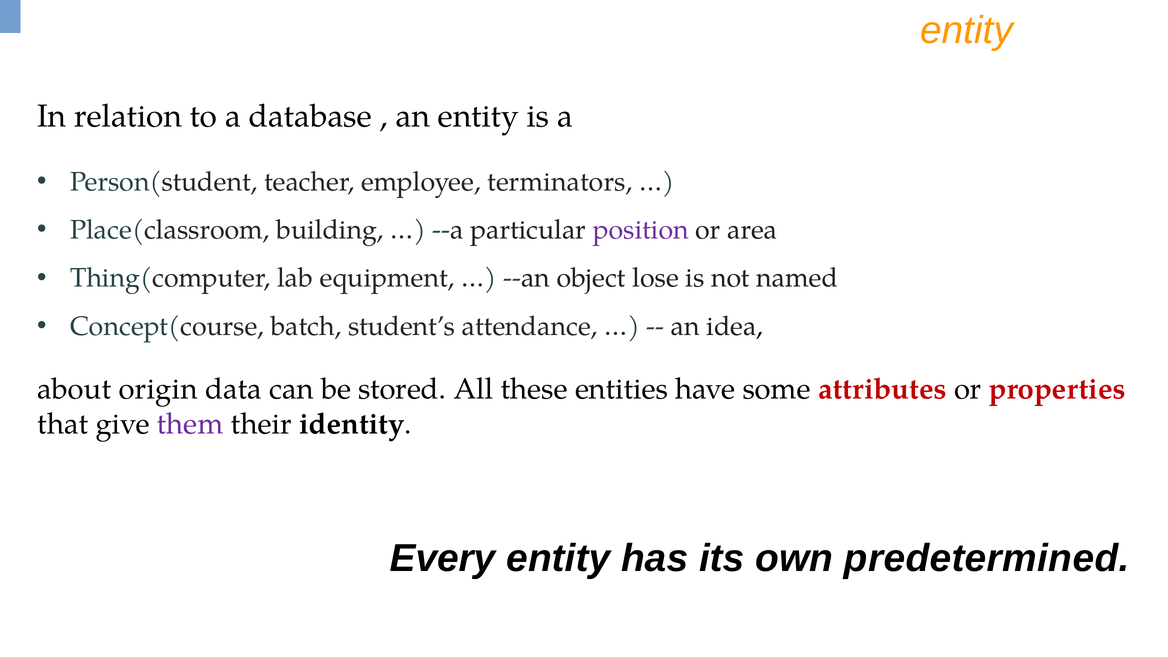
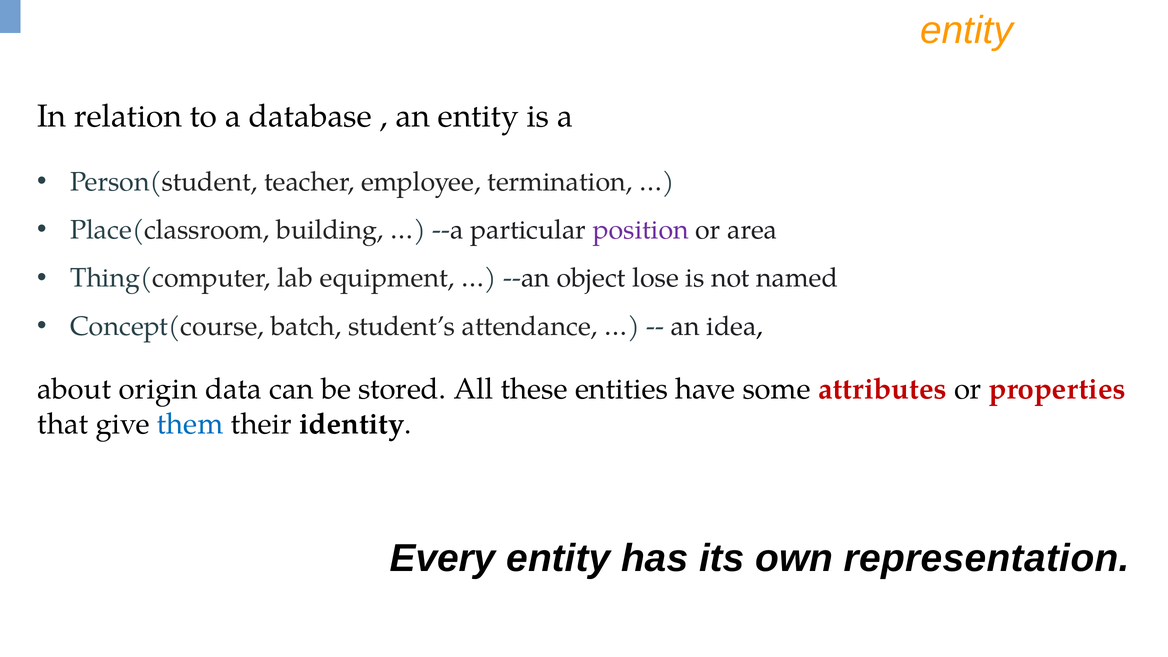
terminators: terminators -> termination
them colour: purple -> blue
predetermined: predetermined -> representation
